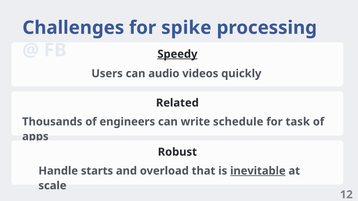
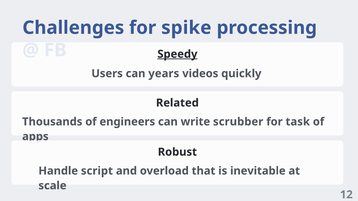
audio: audio -> years
schedule: schedule -> scrubber
starts: starts -> script
inevitable underline: present -> none
